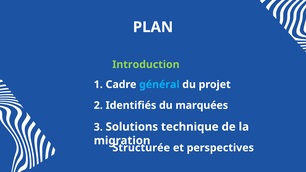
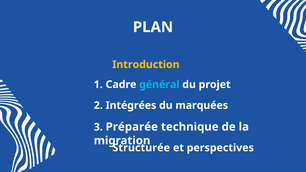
Introduction colour: light green -> yellow
Identifiés: Identifiés -> Intégrées
Solutions: Solutions -> Préparée
